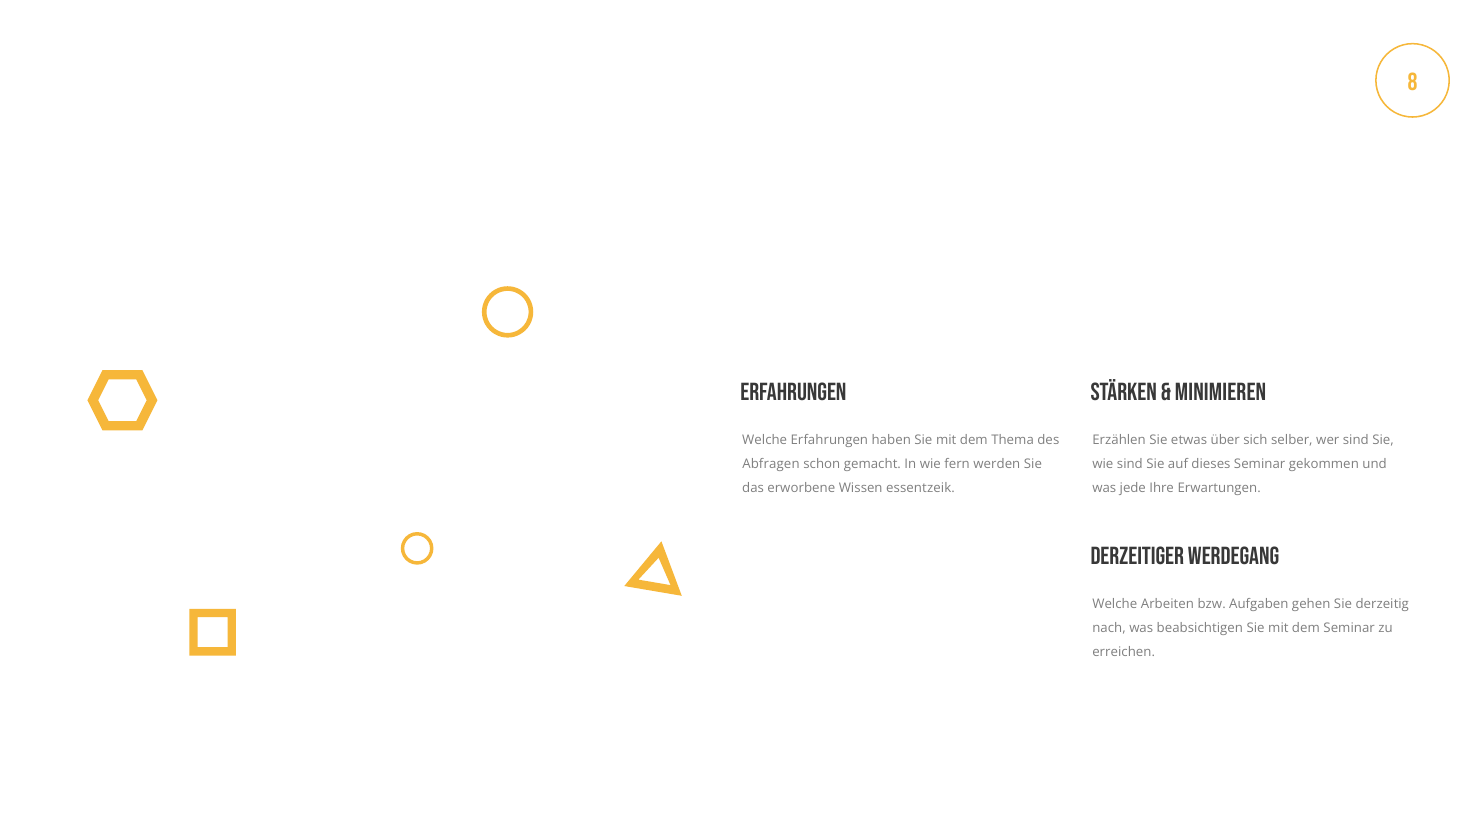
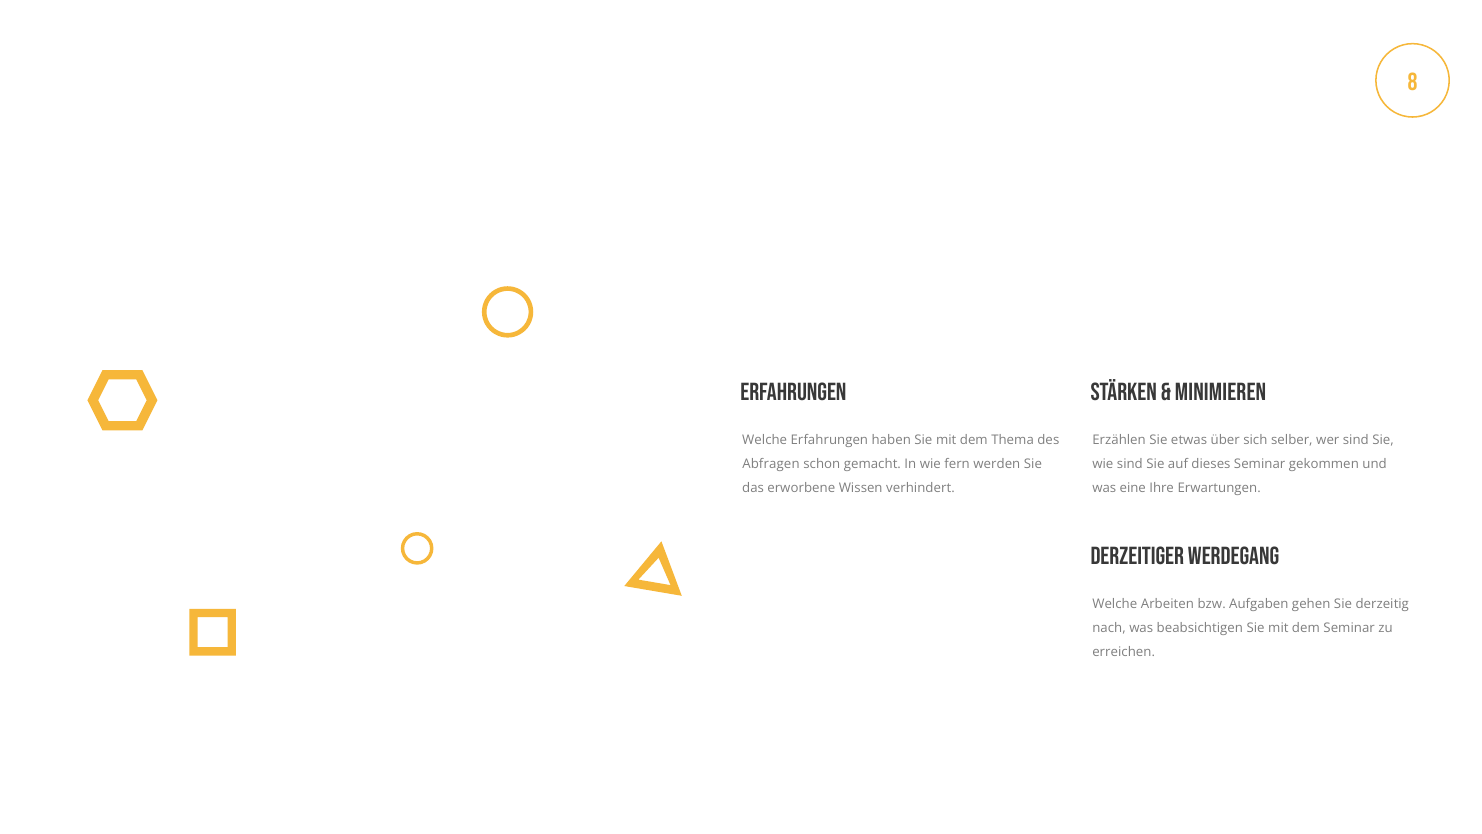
essentzeik: essentzeik -> verhindert
jede: jede -> eine
